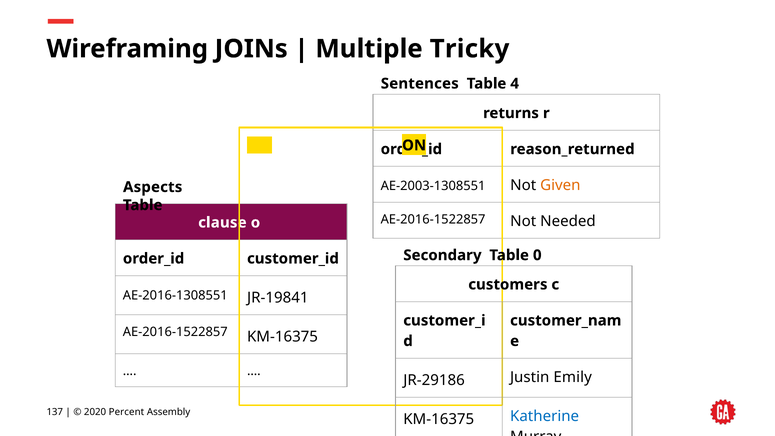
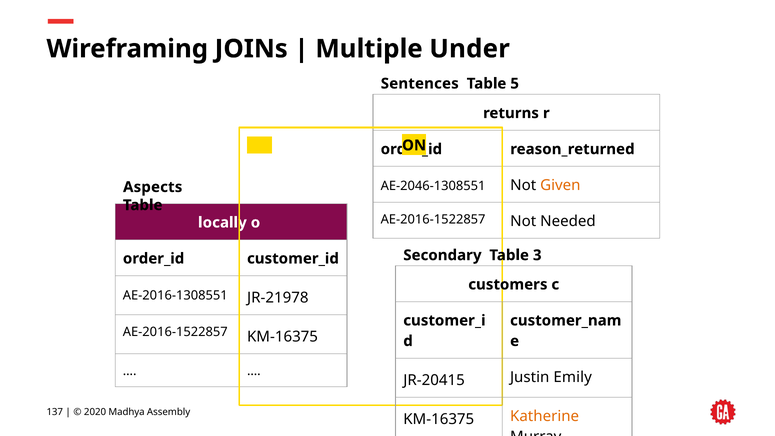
Tricky: Tricky -> Under
4: 4 -> 5
AE-2003-1308551: AE-2003-1308551 -> AE-2046-1308551
clause: clause -> locally
0: 0 -> 3
JR-19841: JR-19841 -> JR-21978
JR-29186: JR-29186 -> JR-20415
Percent: Percent -> Madhya
Katherine colour: blue -> orange
